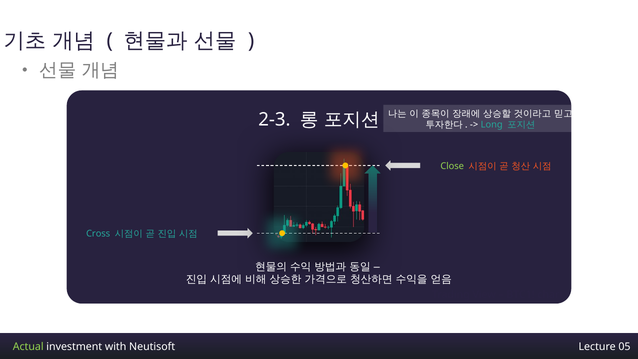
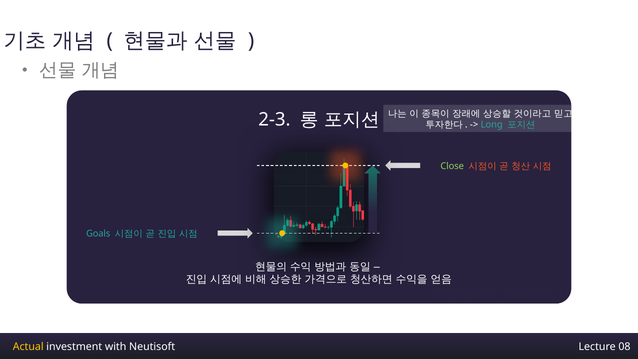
Cross: Cross -> Goals
Actual colour: light green -> yellow
05: 05 -> 08
